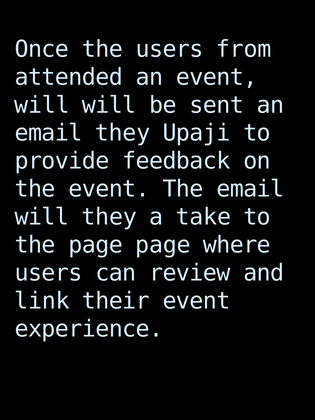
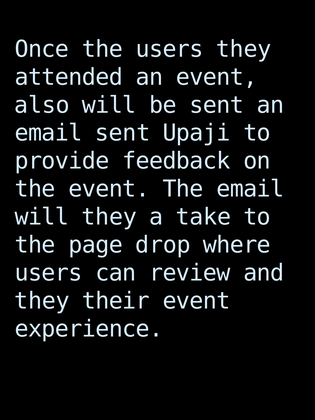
users from: from -> they
will at (42, 105): will -> also
email they: they -> sent
page page: page -> drop
link at (42, 301): link -> they
